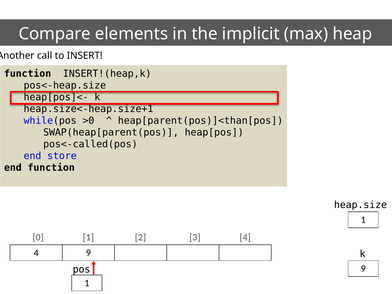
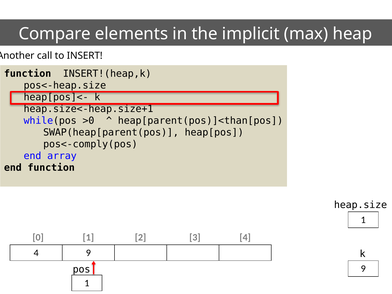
pos<-called(pos: pos<-called(pos -> pos<-comply(pos
store: store -> array
